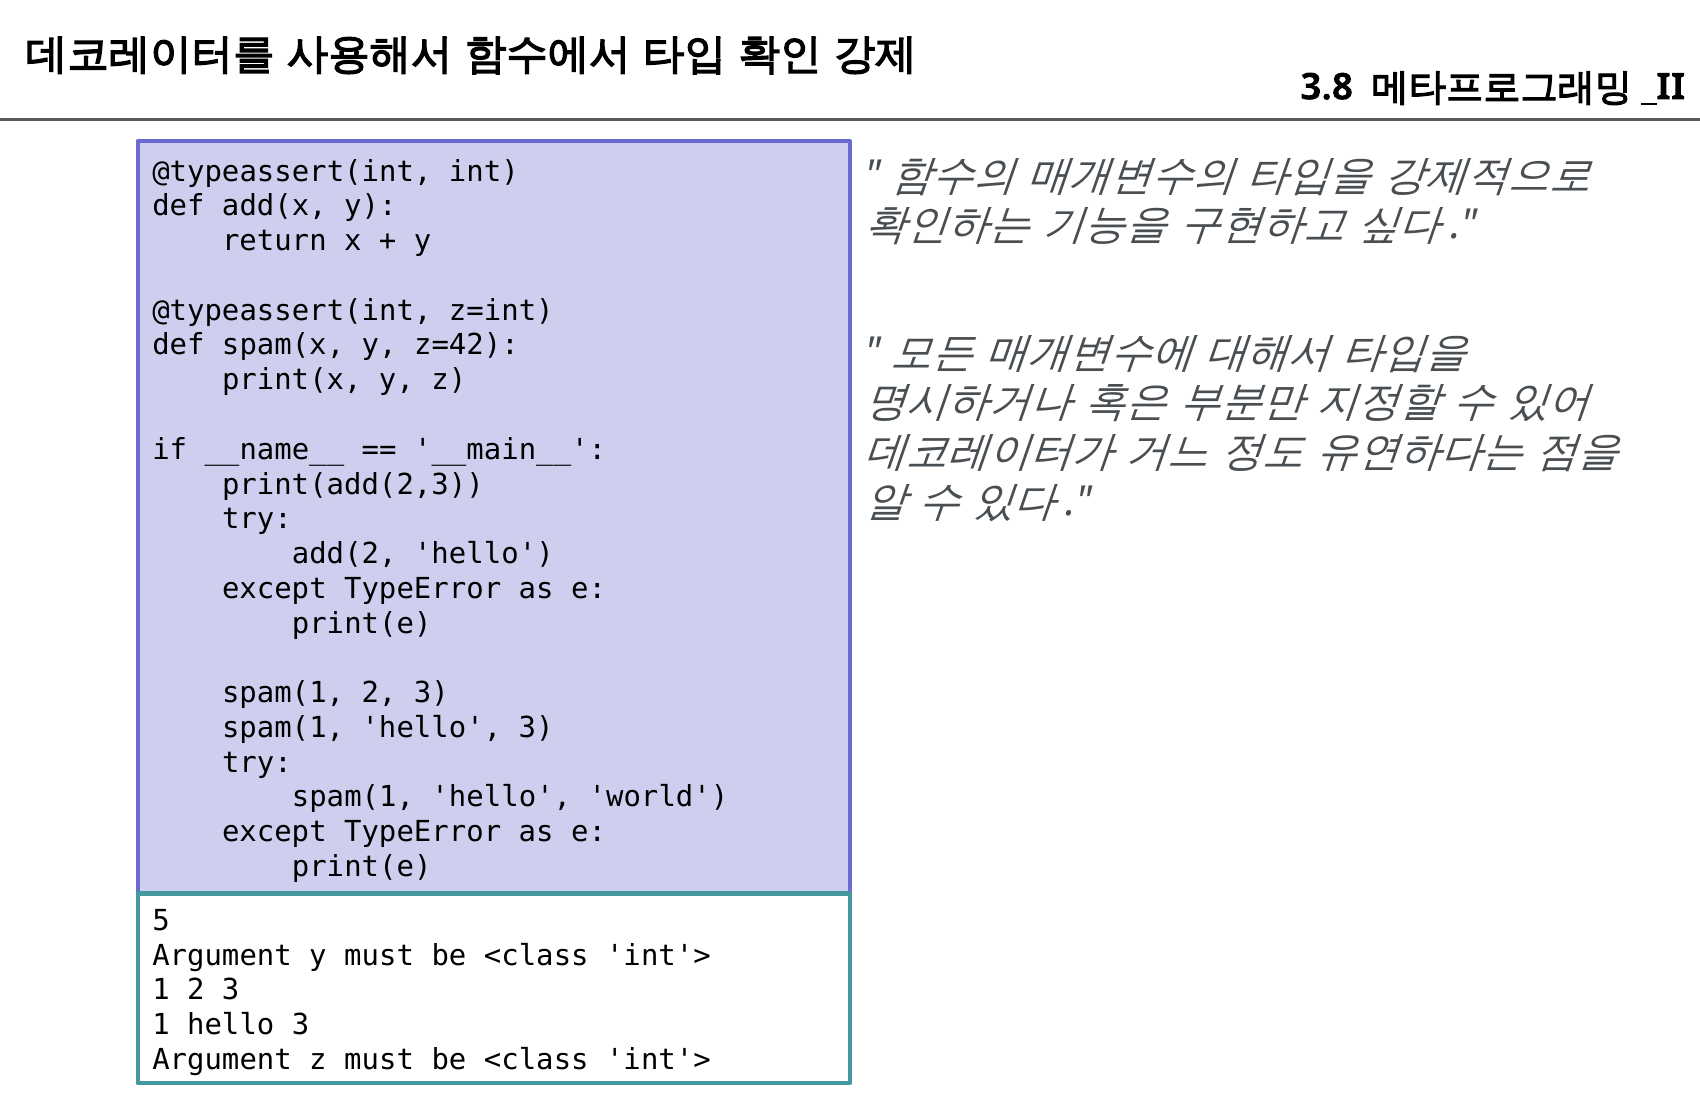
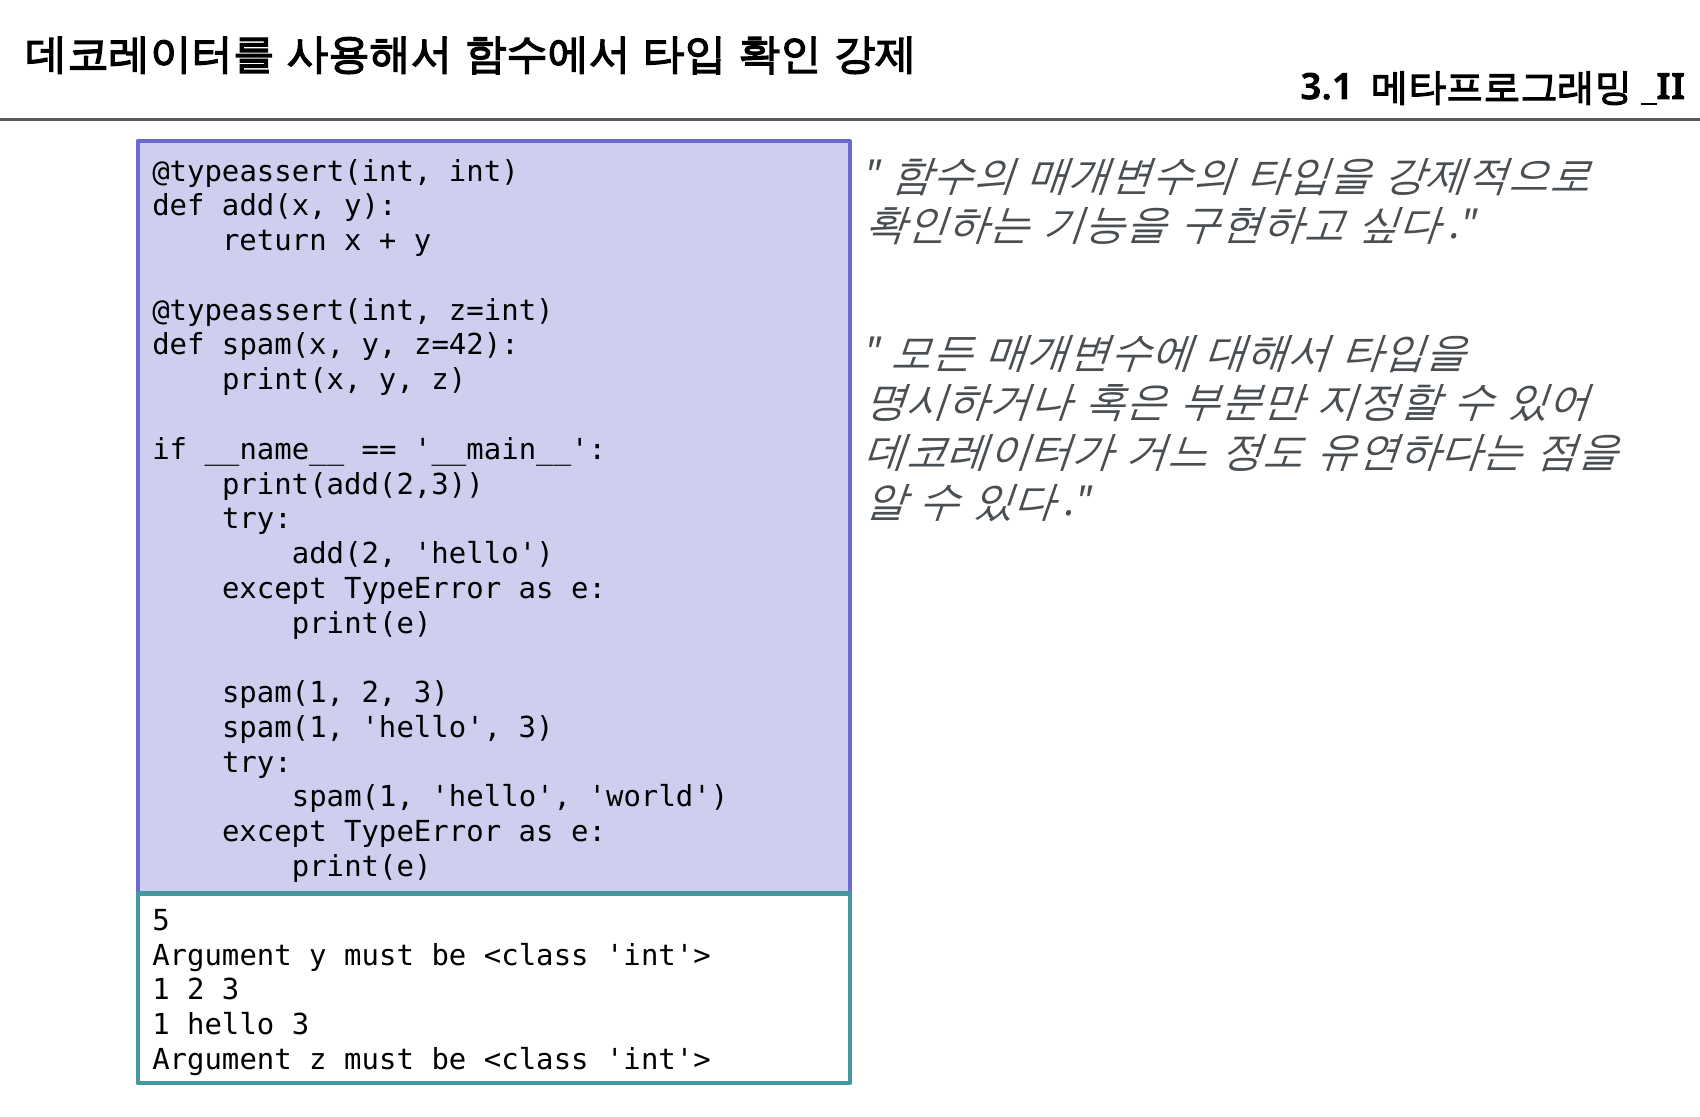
3.8: 3.8 -> 3.1
